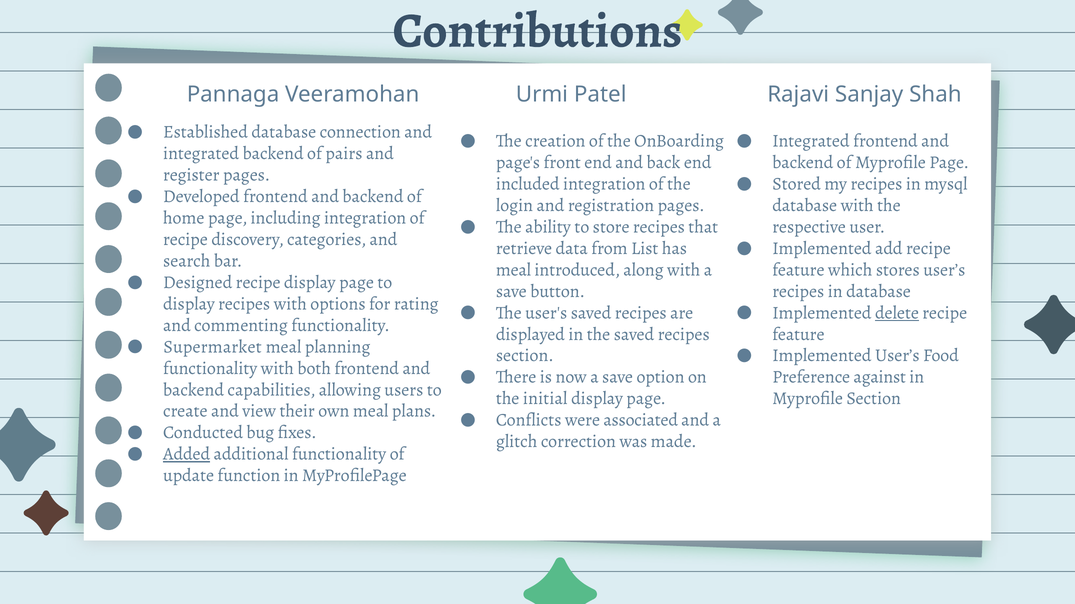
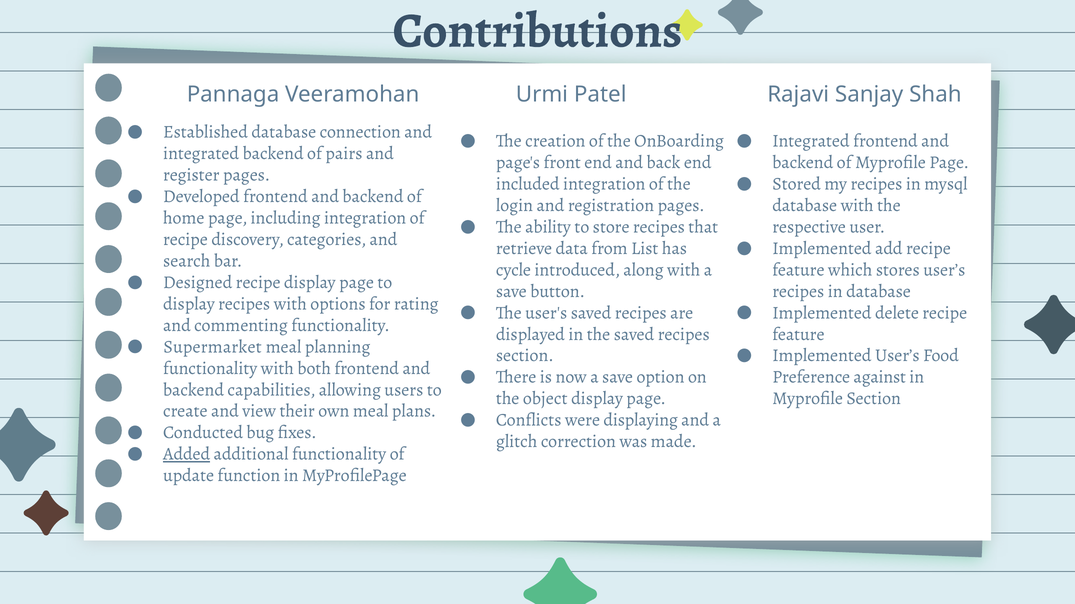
meal at (513, 270): meal -> cycle
delete underline: present -> none
initial: initial -> object
associated: associated -> displaying
